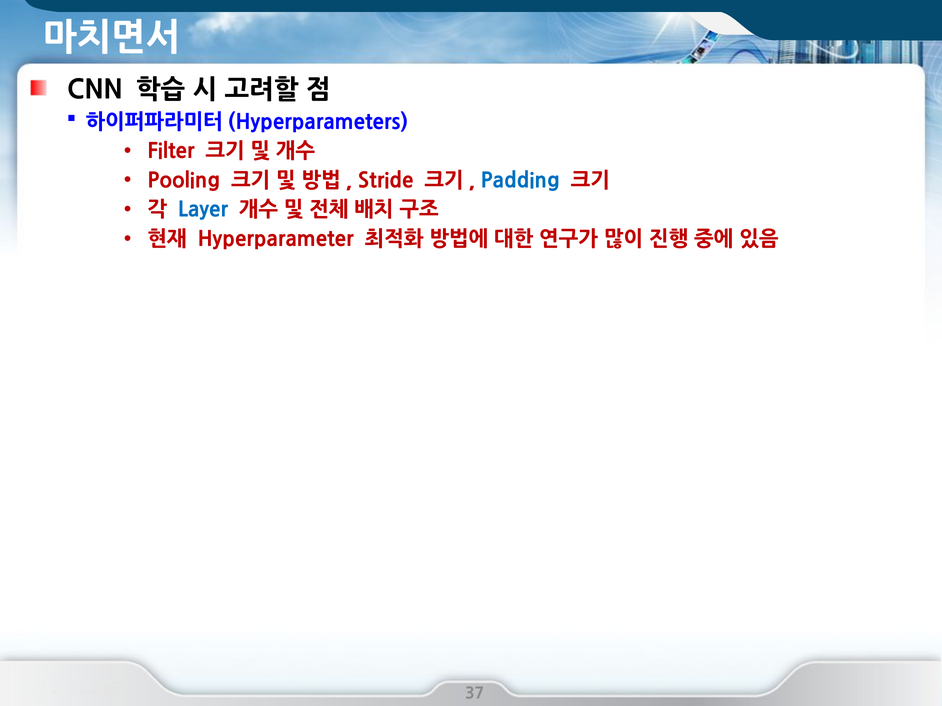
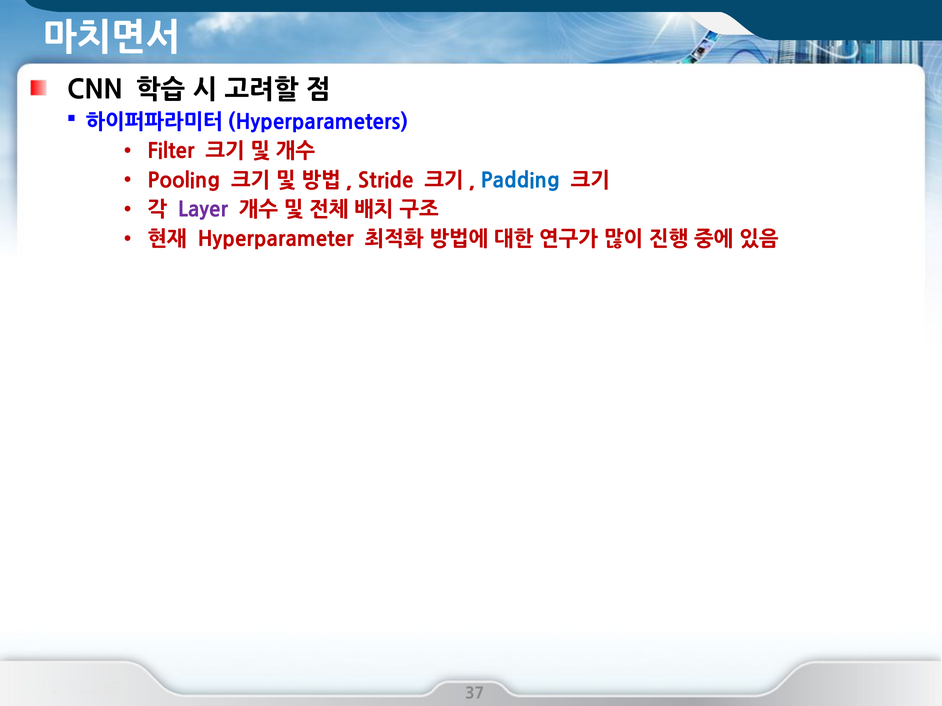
Layer colour: blue -> purple
